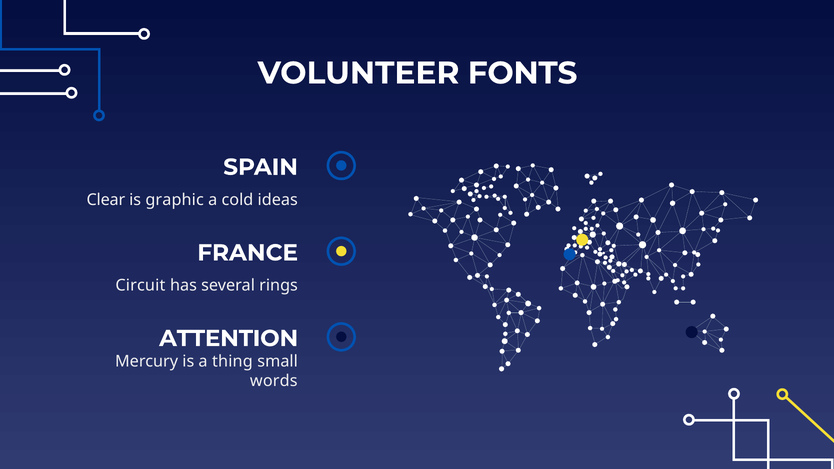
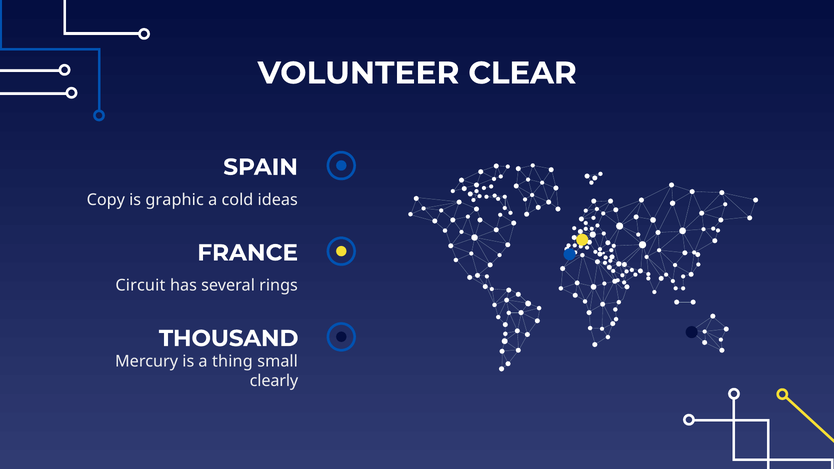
FONTS: FONTS -> CLEAR
Clear: Clear -> Copy
ATTENTION: ATTENTION -> THOUSAND
words: words -> clearly
